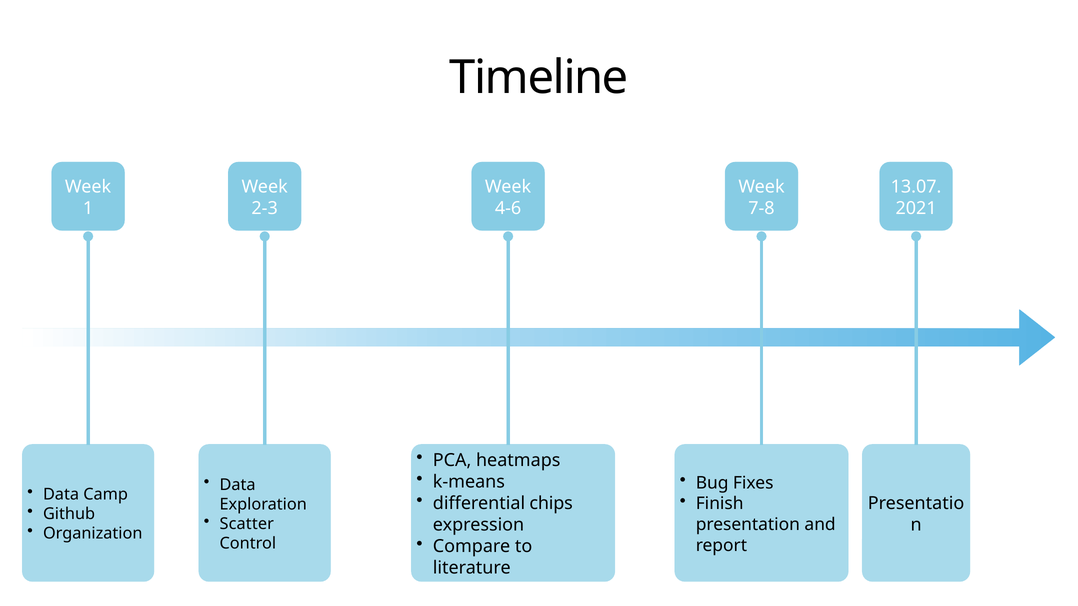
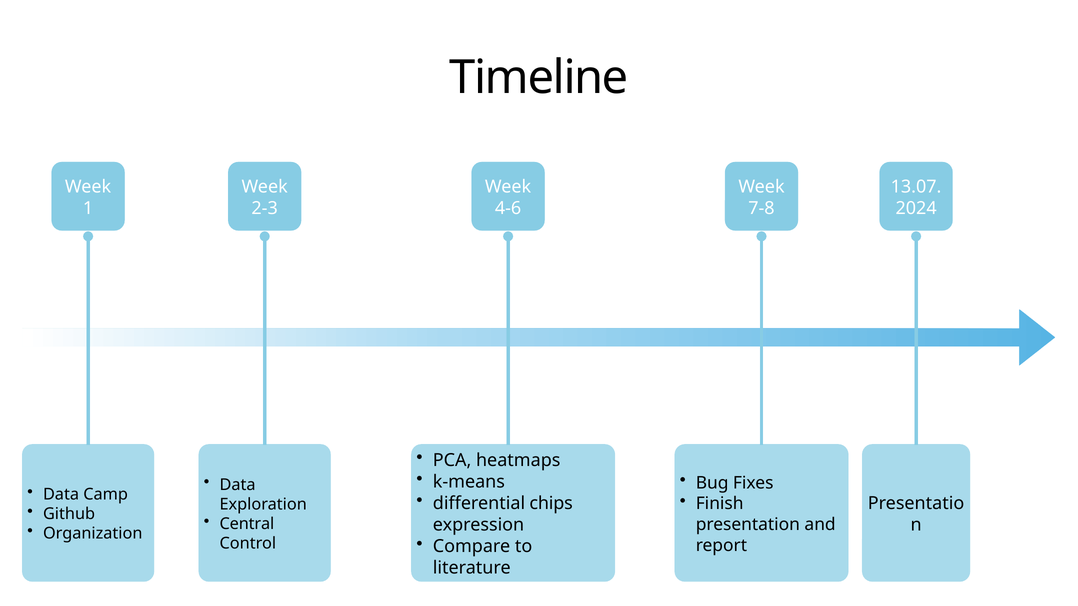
2021: 2021 -> 2024
Scatter: Scatter -> Central
